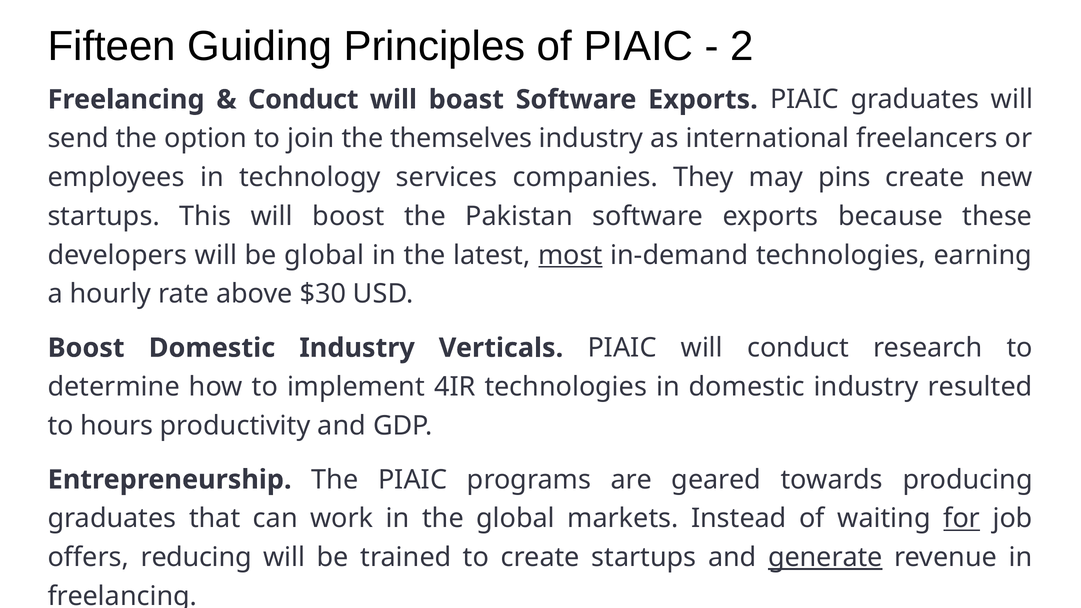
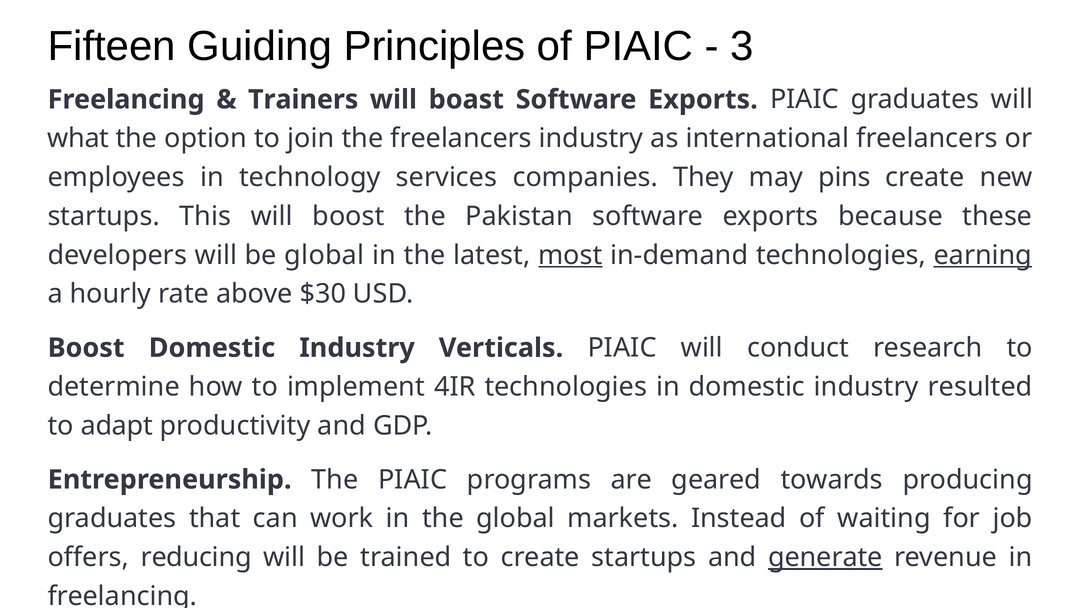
2: 2 -> 3
Conduct at (303, 100): Conduct -> Trainers
send: send -> what
the themselves: themselves -> freelancers
earning underline: none -> present
hours: hours -> adapt
for underline: present -> none
